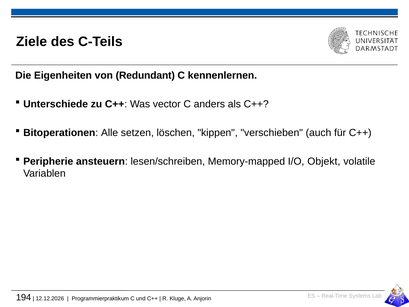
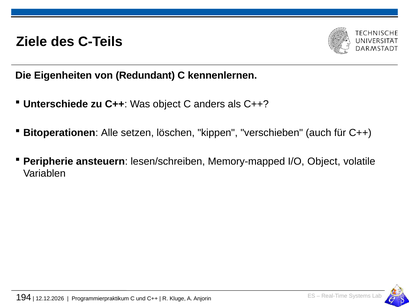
Was vector: vector -> object
I/O Objekt: Objekt -> Object
